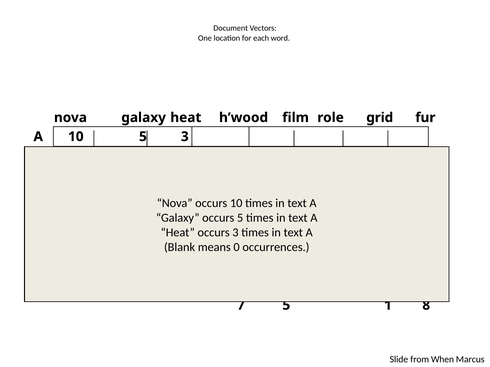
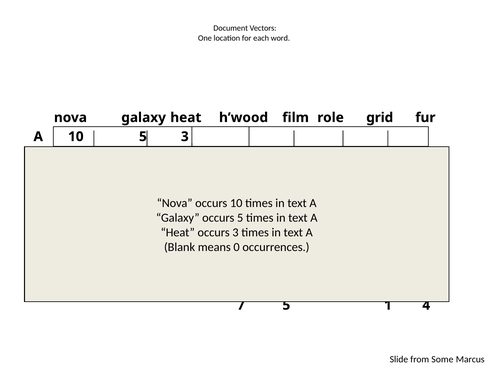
1 8: 8 -> 4
When: When -> Some
